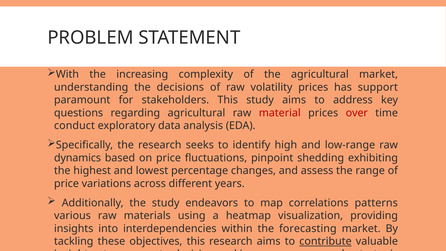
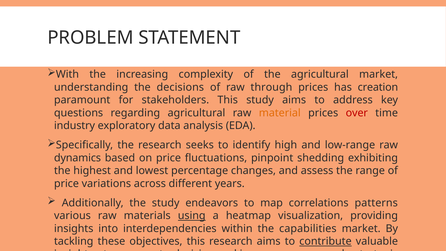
volatility: volatility -> through
has support: support -> creation
material colour: red -> orange
conduct: conduct -> industry
using underline: none -> present
forecasting: forecasting -> capabilities
